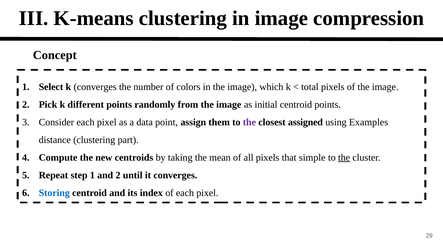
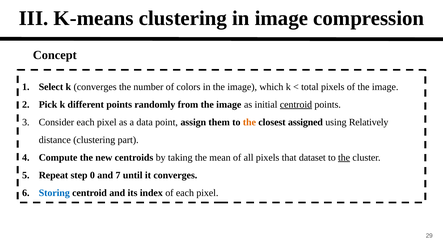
centroid at (296, 105) underline: none -> present
the at (249, 122) colour: purple -> orange
Examples: Examples -> Relatively
simple: simple -> dataset
step 1: 1 -> 0
and 2: 2 -> 7
